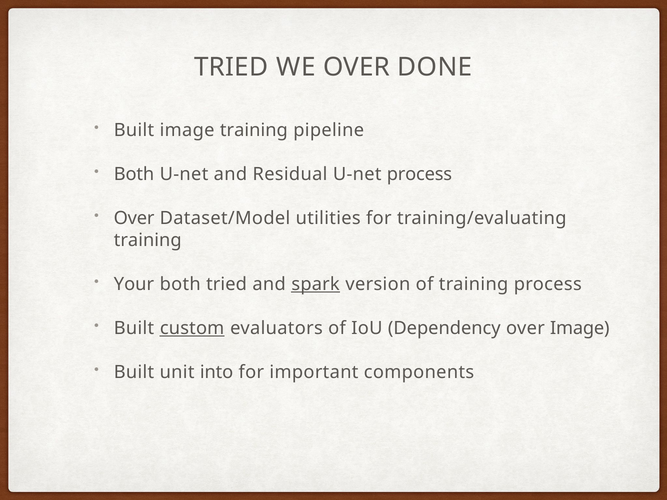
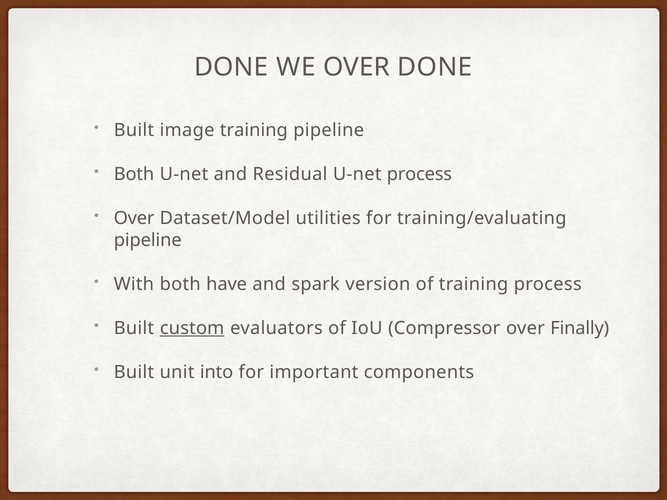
TRIED at (231, 67): TRIED -> DONE
training at (148, 240): training -> pipeline
Your: Your -> With
both tried: tried -> have
spark underline: present -> none
Dependency: Dependency -> Compressor
over Image: Image -> Finally
